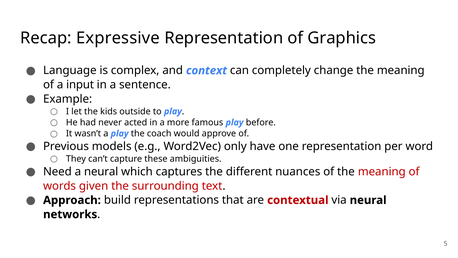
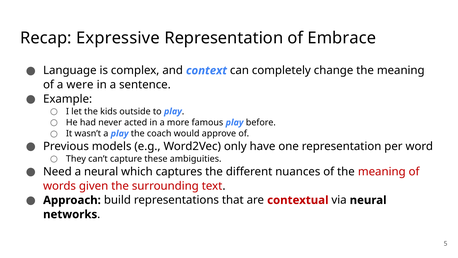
Graphics: Graphics -> Embrace
input: input -> were
